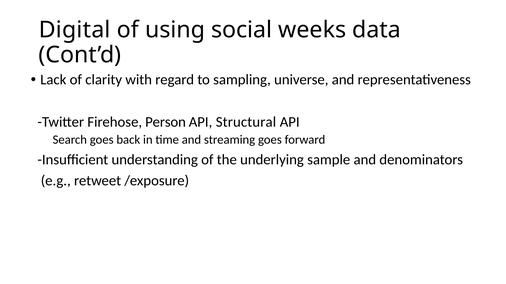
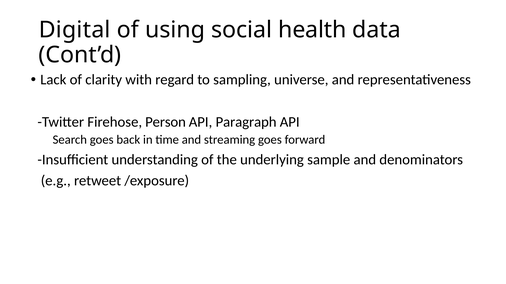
weeks: weeks -> health
Structural: Structural -> Paragraph
